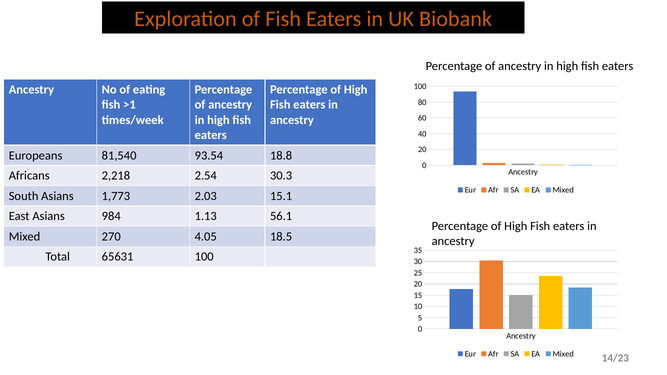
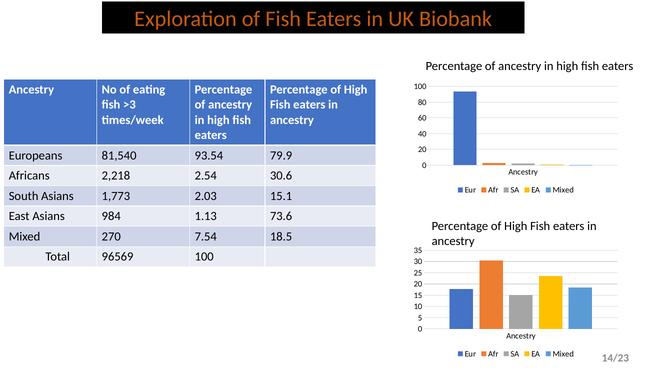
>1: >1 -> >3
18.8: 18.8 -> 79.9
30.3: 30.3 -> 30.6
56.1: 56.1 -> 73.6
4.05: 4.05 -> 7.54
65631: 65631 -> 96569
